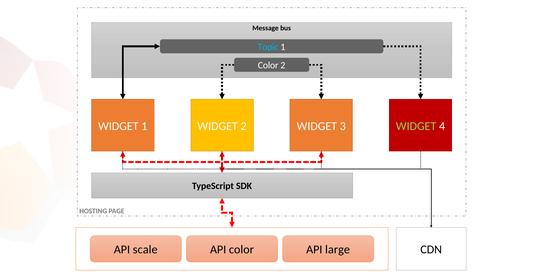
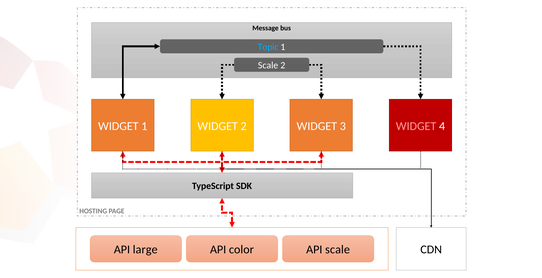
Color at (268, 66): Color -> Scale
WIDGET at (416, 126) colour: light green -> pink
scale: scale -> large
API large: large -> scale
